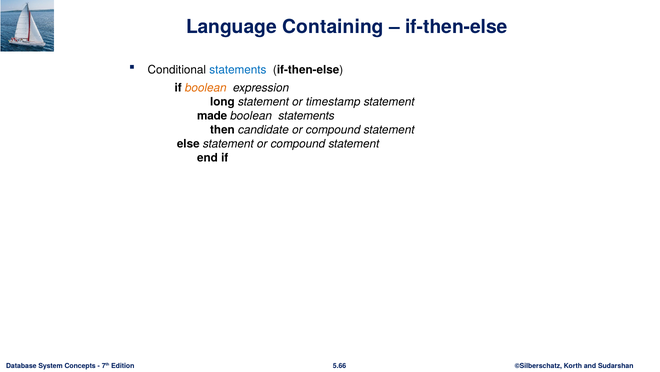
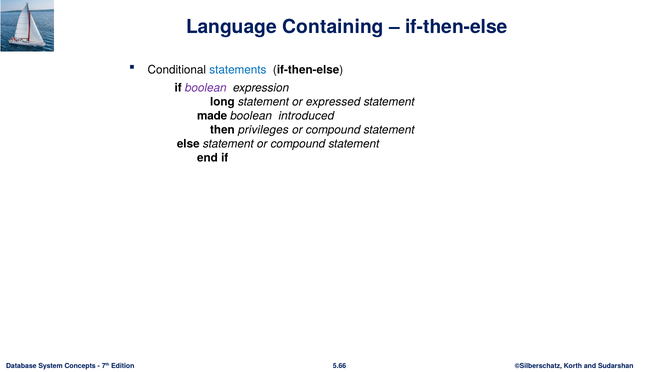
boolean at (206, 88) colour: orange -> purple
timestamp: timestamp -> expressed
boolean statements: statements -> introduced
candidate: candidate -> privileges
